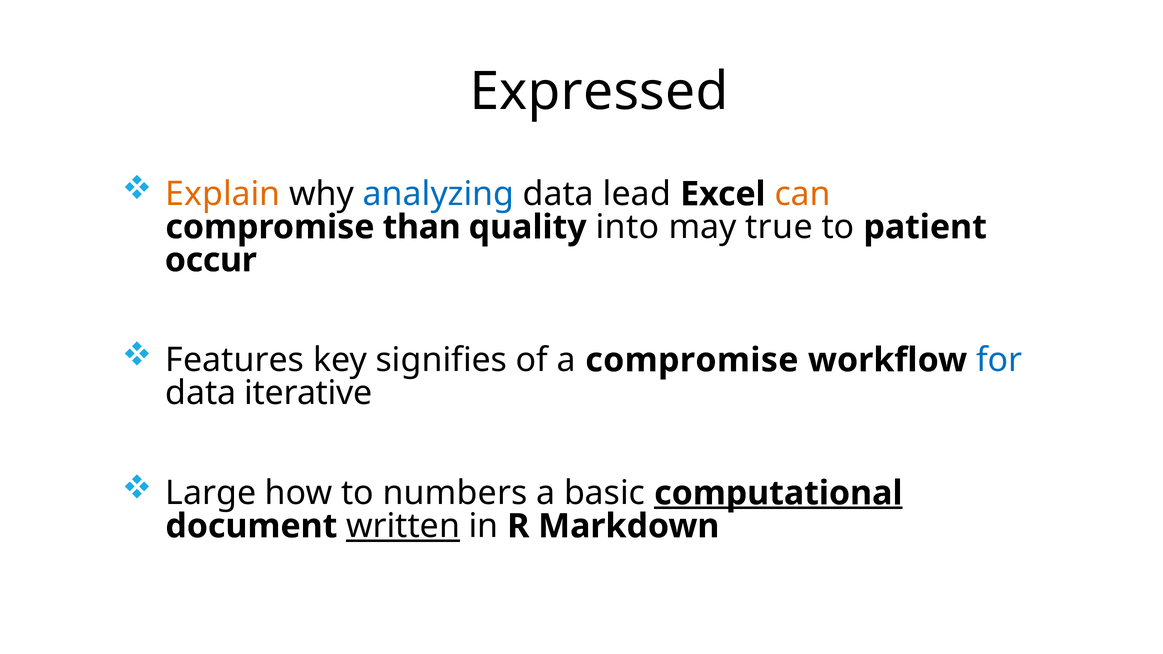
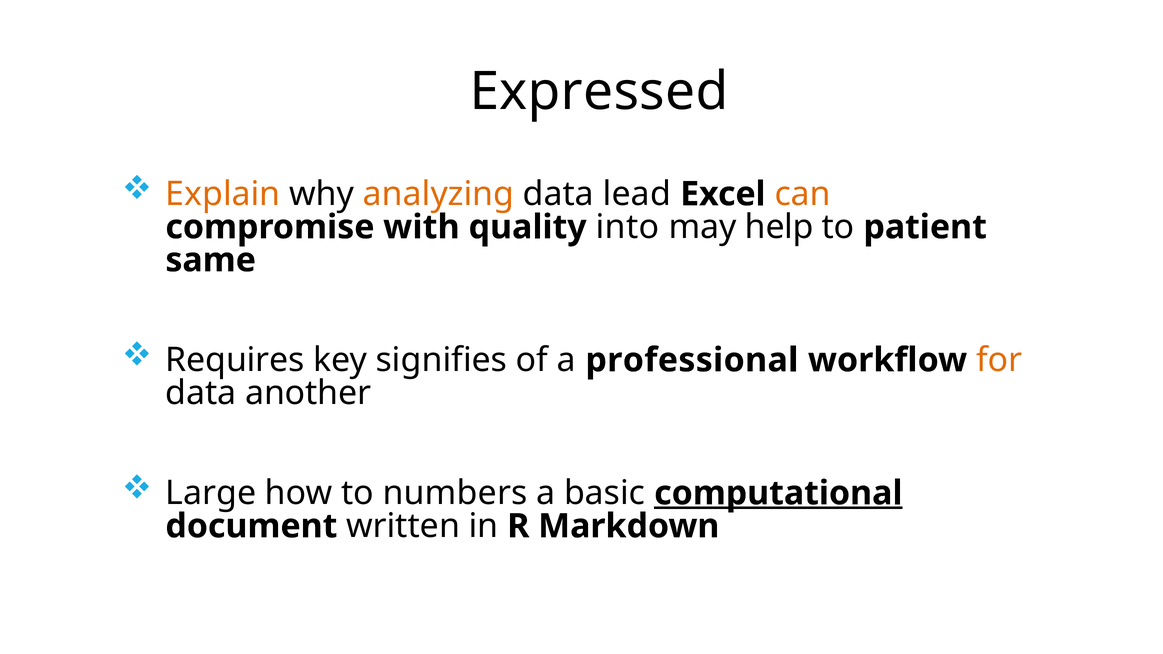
analyzing colour: blue -> orange
than: than -> with
true: true -> help
occur: occur -> same
Features: Features -> Requires
a compromise: compromise -> professional
for colour: blue -> orange
iterative: iterative -> another
written underline: present -> none
